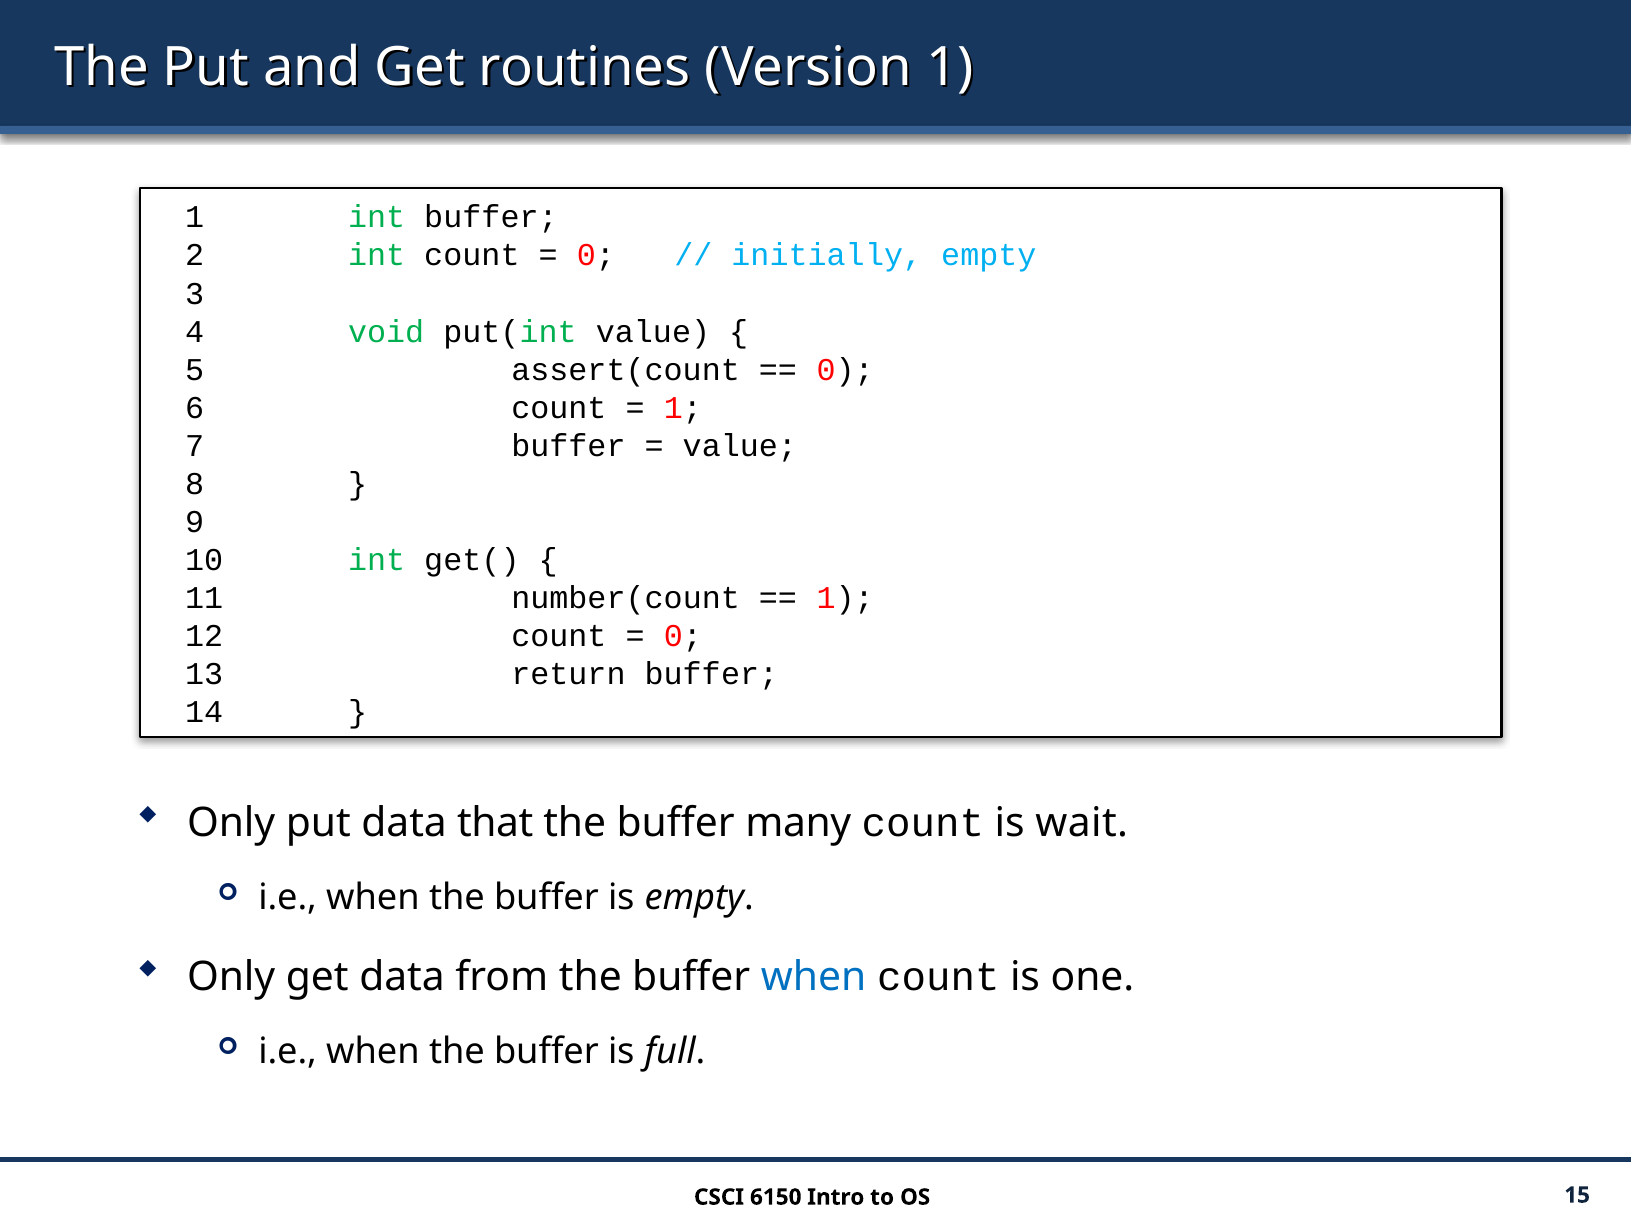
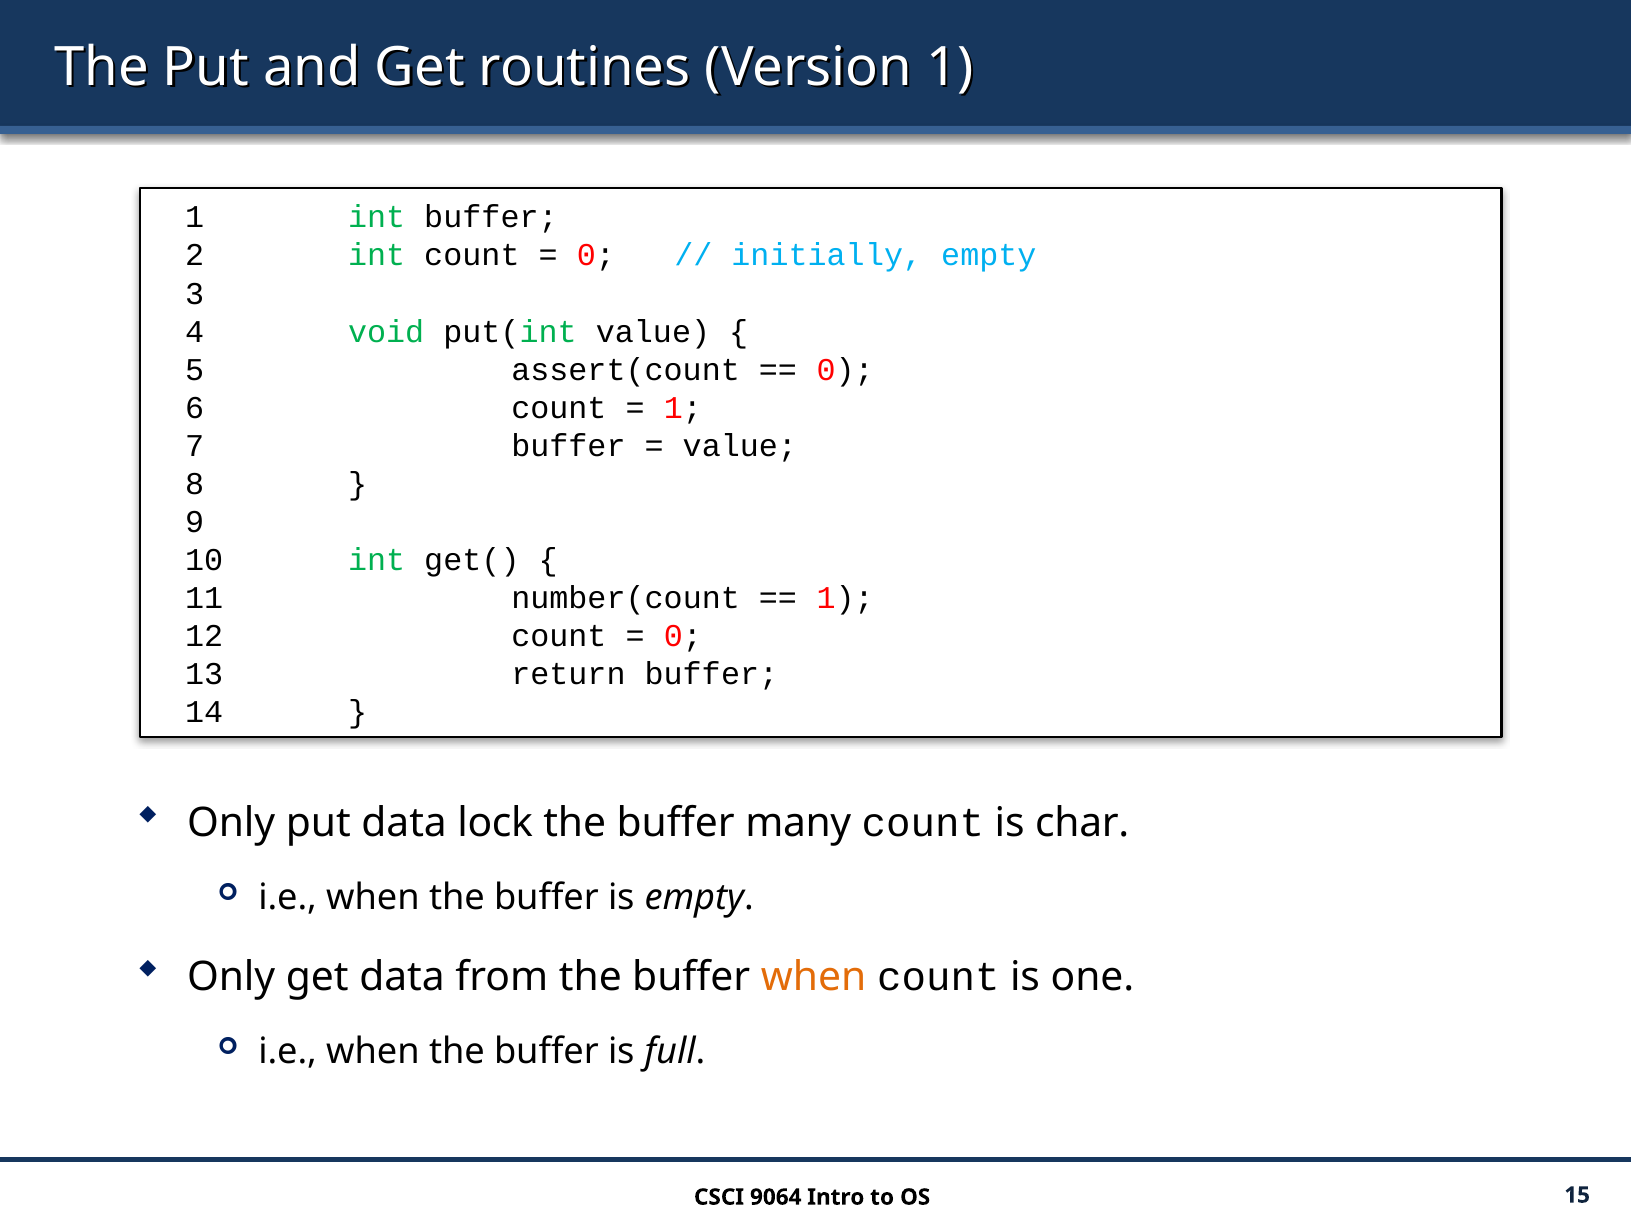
that: that -> lock
wait: wait -> char
when at (814, 977) colour: blue -> orange
6150: 6150 -> 9064
